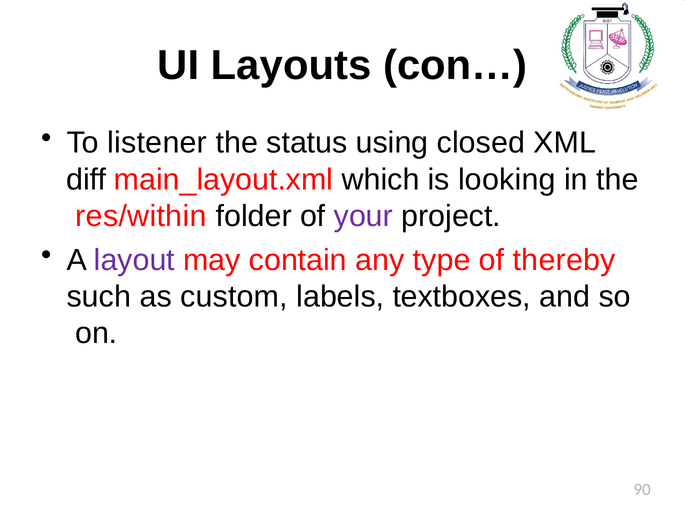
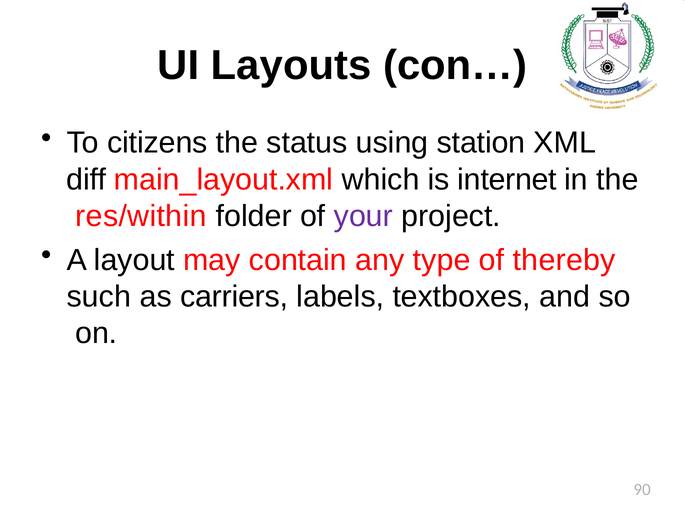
listener: listener -> citizens
closed: closed -> station
looking: looking -> internet
layout colour: purple -> black
custom: custom -> carriers
